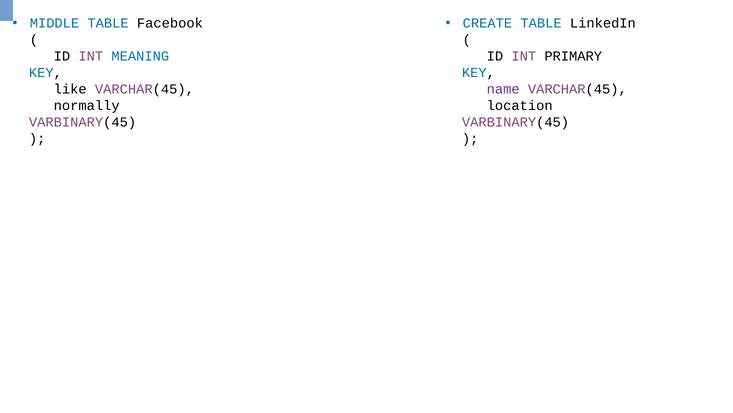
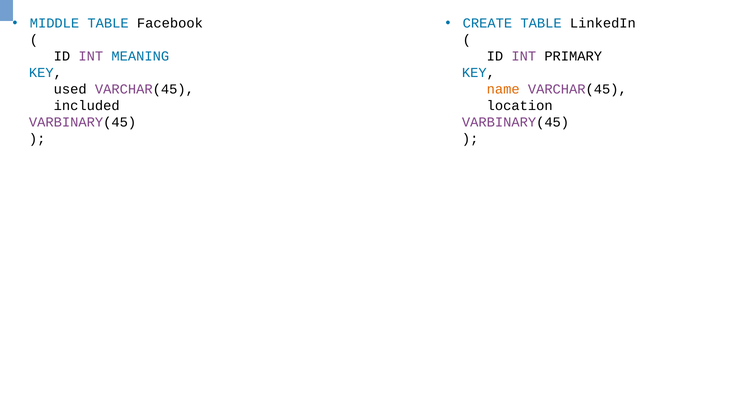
like: like -> used
name colour: purple -> orange
normally: normally -> included
